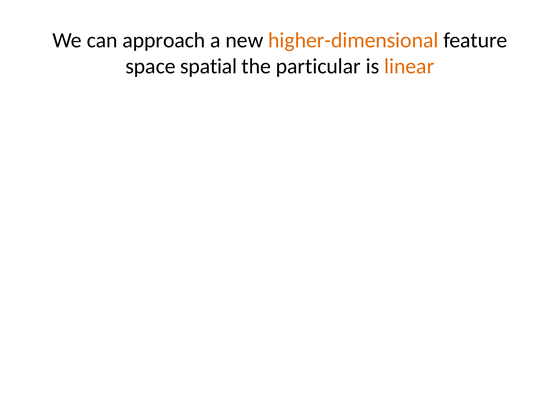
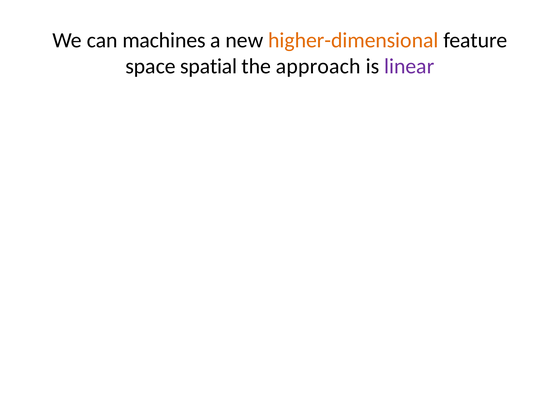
approach: approach -> machines
particular: particular -> approach
linear colour: orange -> purple
